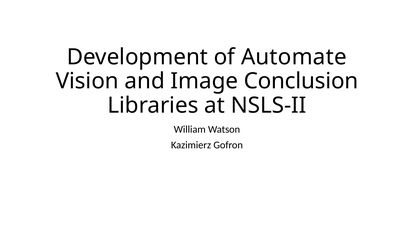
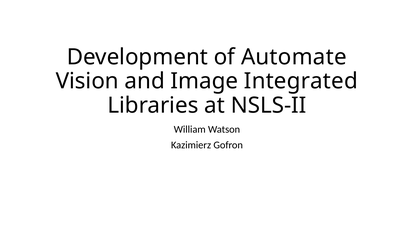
Conclusion: Conclusion -> Integrated
